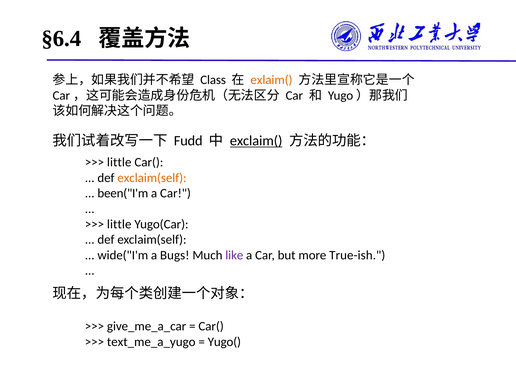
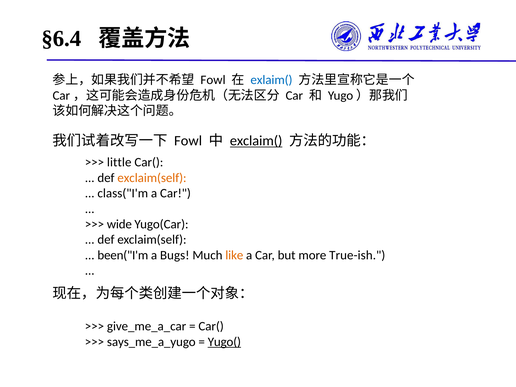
Class at (213, 80): Class -> Fowl
exlaim( colour: orange -> blue
Fudd at (188, 141): Fudd -> Fowl
been("I'm: been("I'm -> class("I'm
little at (119, 224): little -> wide
wide("I'm: wide("I'm -> been("I'm
like colour: purple -> orange
text_me_a_yugo: text_me_a_yugo -> says_me_a_yugo
Yugo( underline: none -> present
